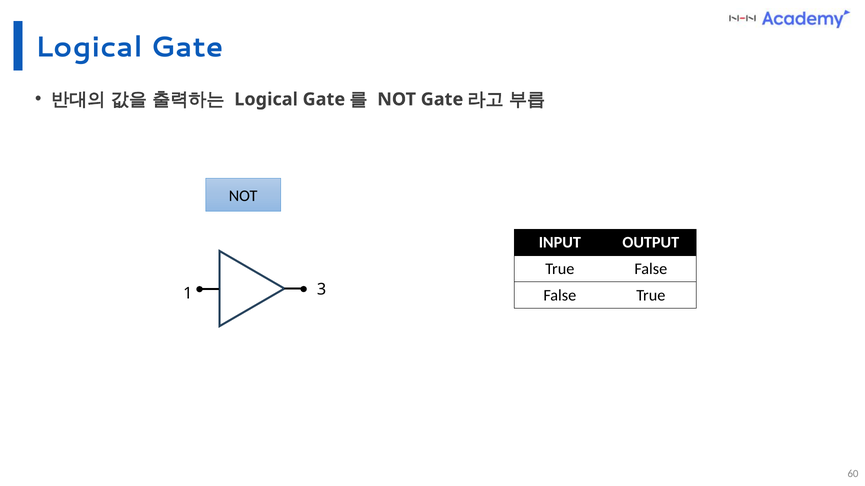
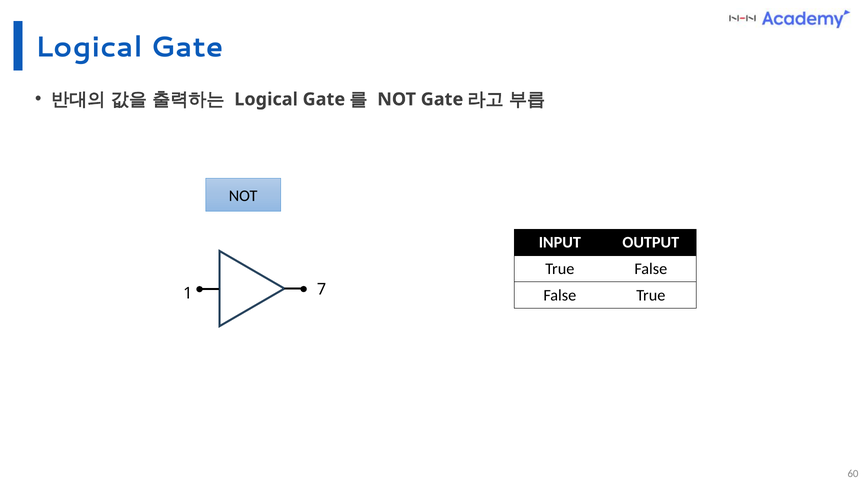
3: 3 -> 7
